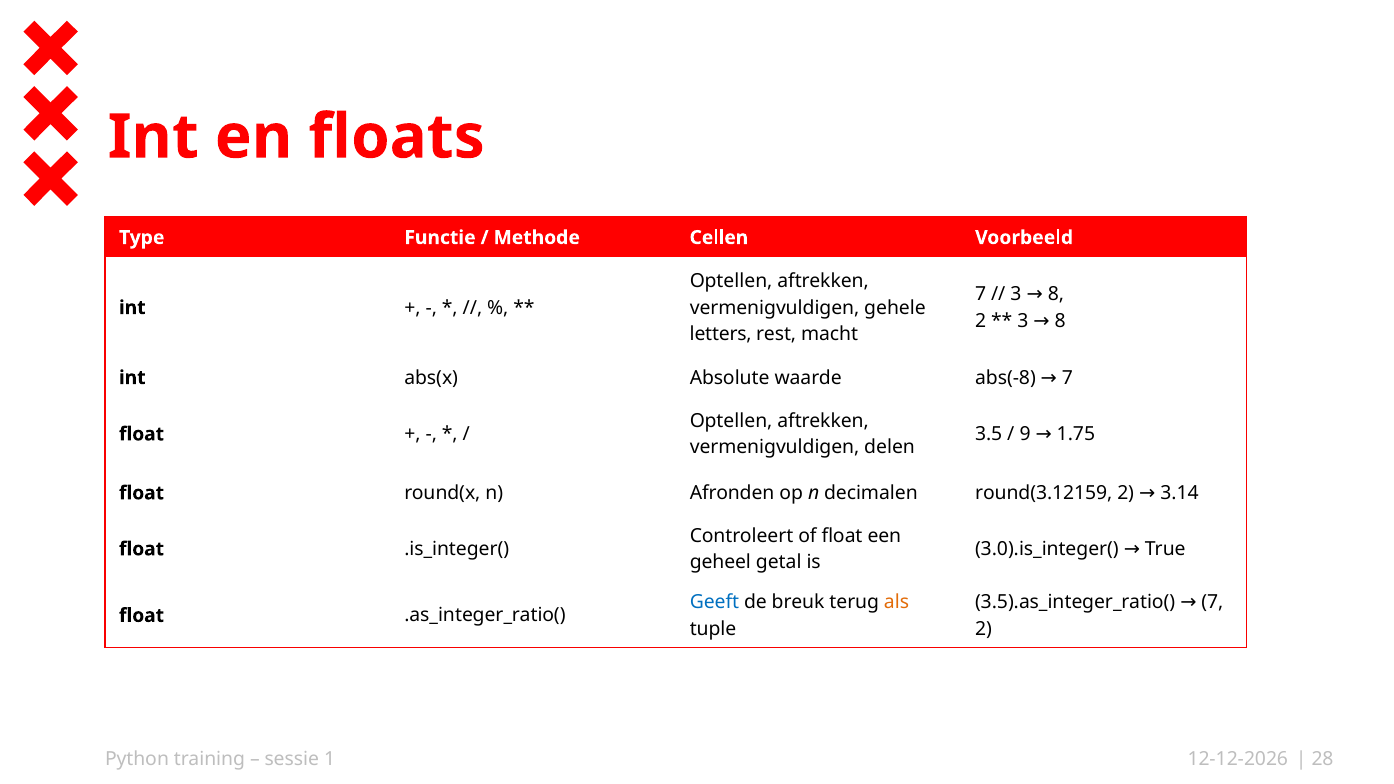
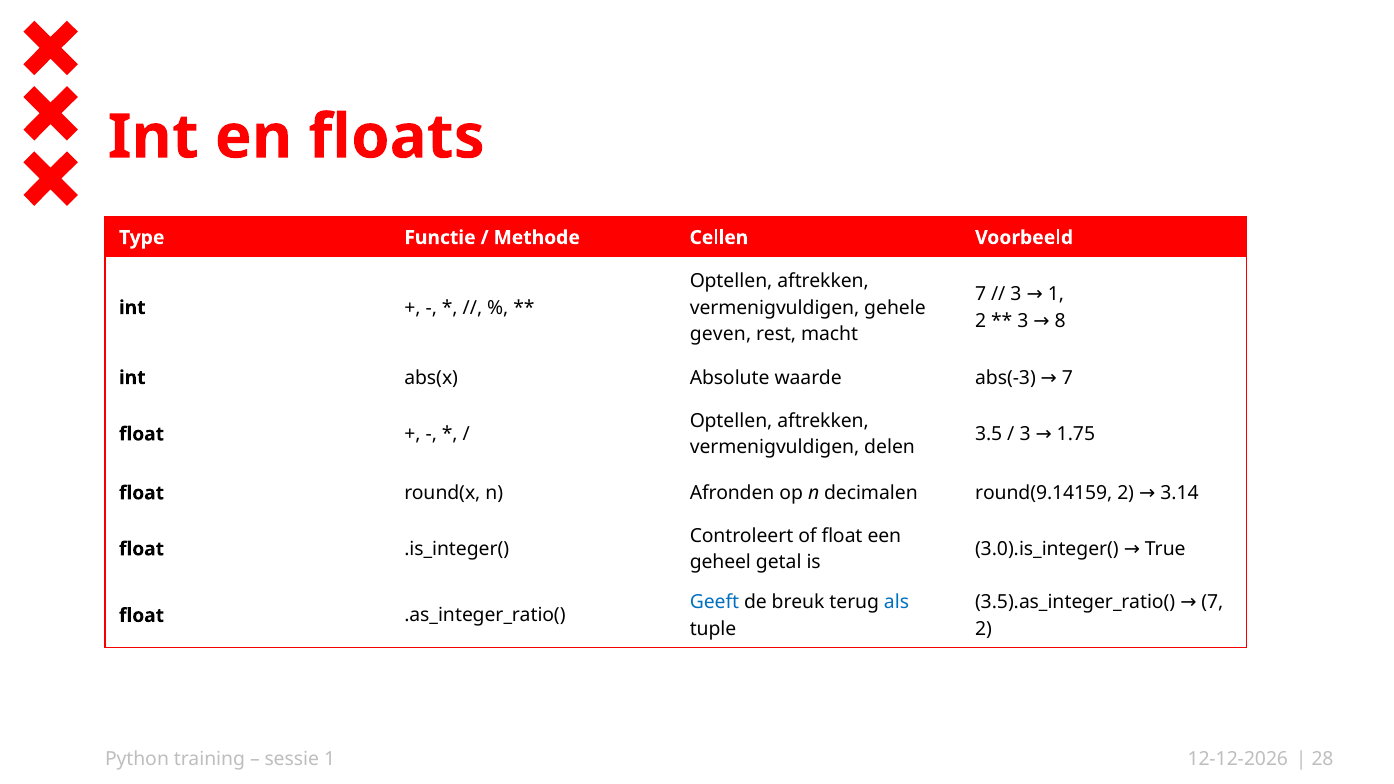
8 at (1056, 295): 8 -> 1
letters: letters -> geven
abs(-8: abs(-8 -> abs(-3
9 at (1025, 434): 9 -> 3
round(3.12159: round(3.12159 -> round(9.14159
als colour: orange -> blue
